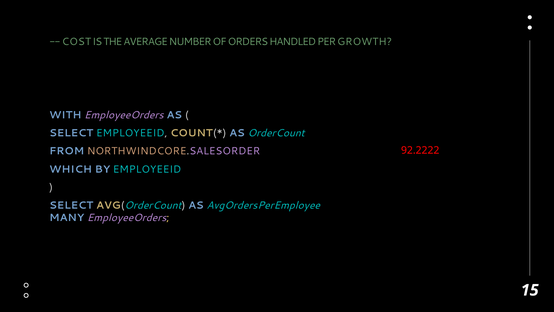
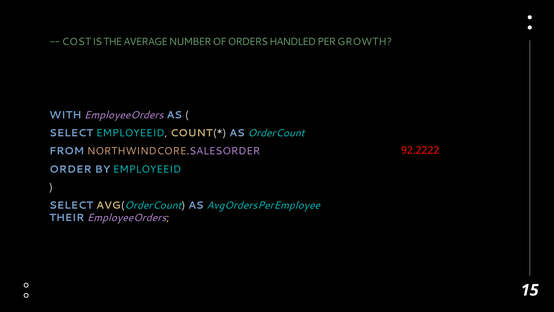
WHICH: WHICH -> ORDER
MANY: MANY -> THEIR
